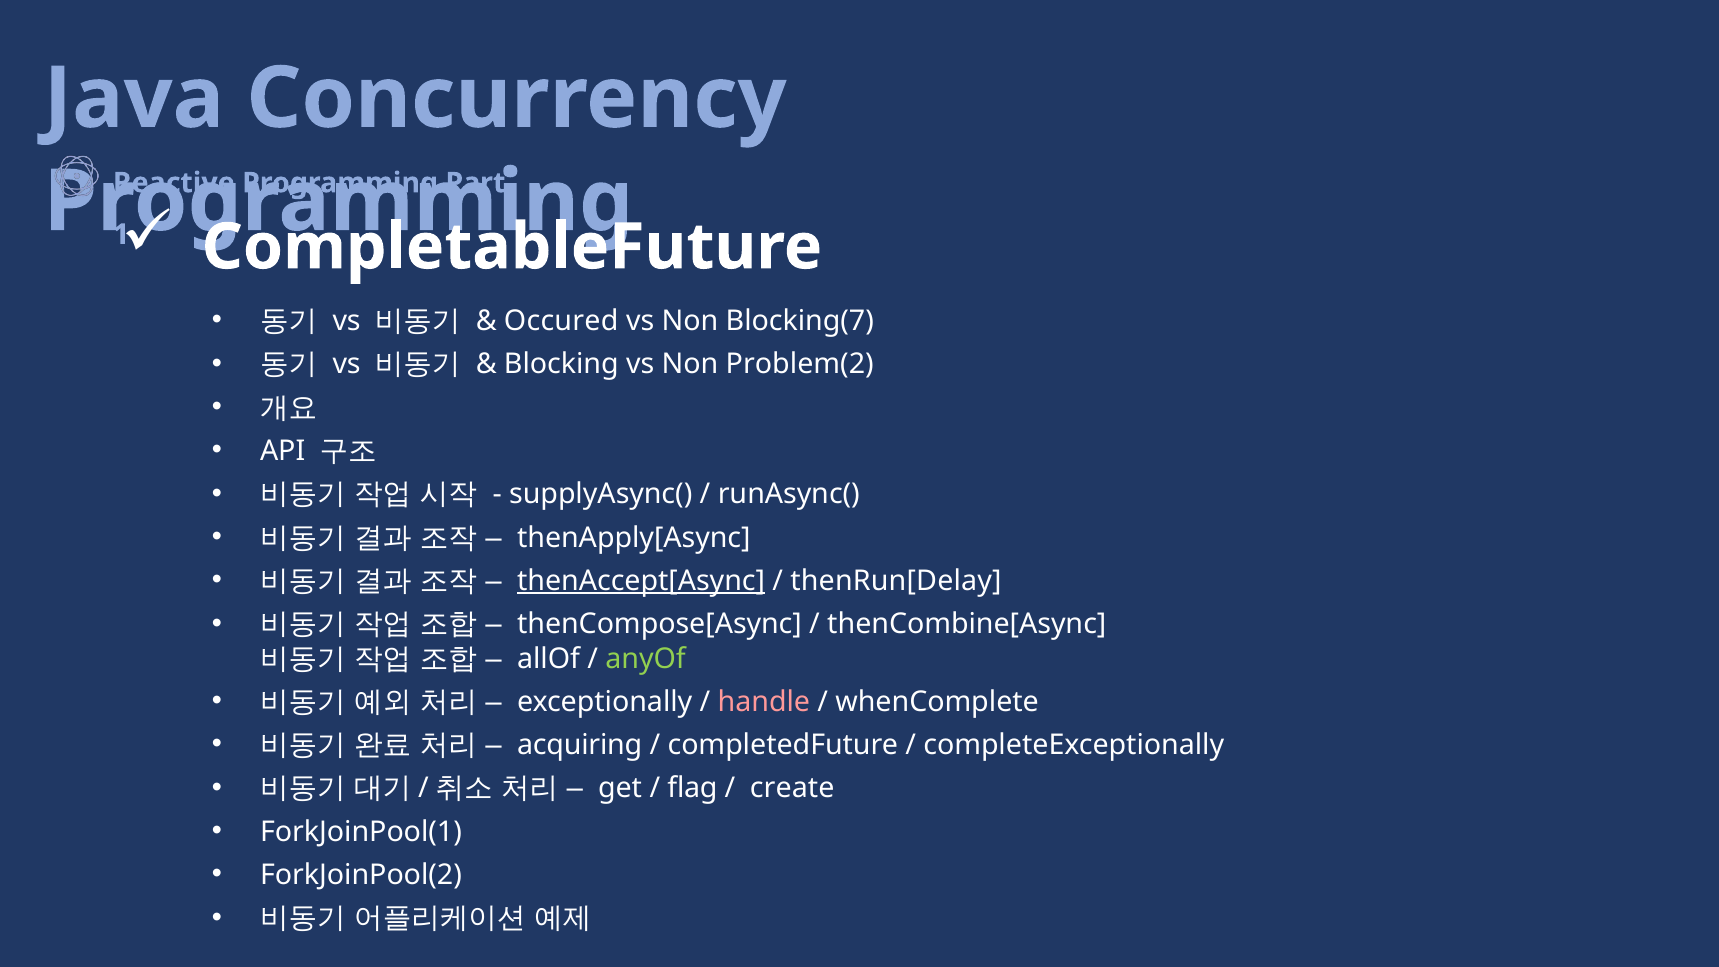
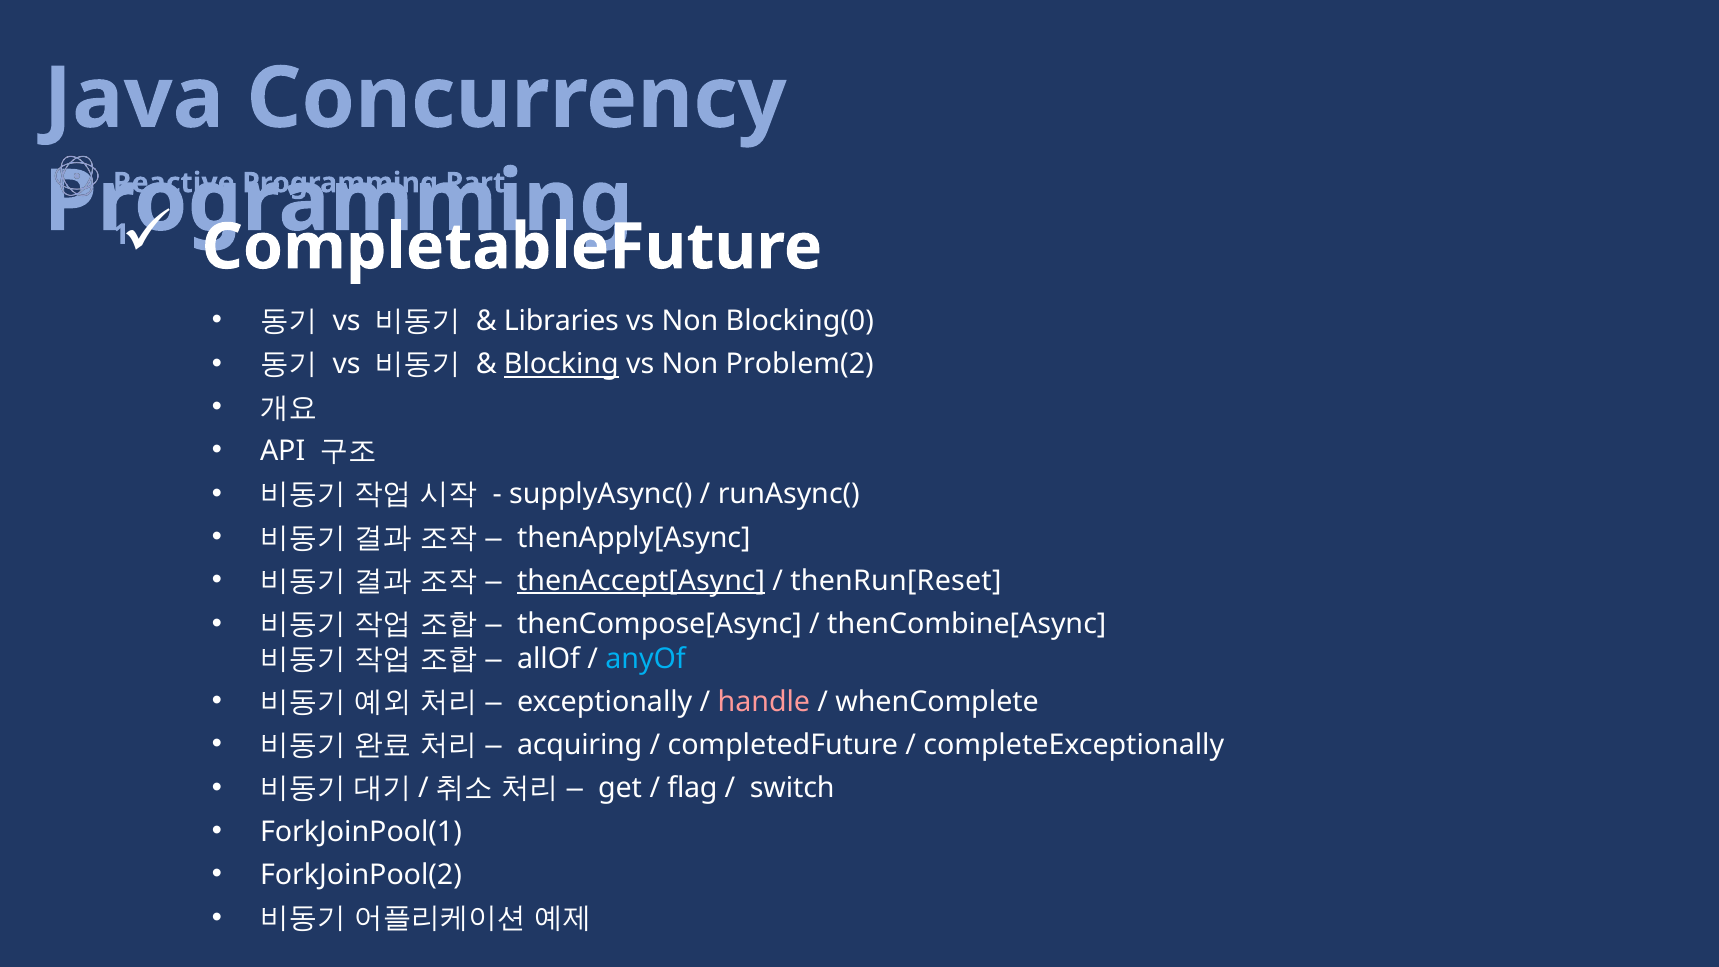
Occured: Occured -> Libraries
Blocking(7: Blocking(7 -> Blocking(0
Blocking underline: none -> present
thenRun[Delay: thenRun[Delay -> thenRun[Reset
anyOf colour: light green -> light blue
create: create -> switch
